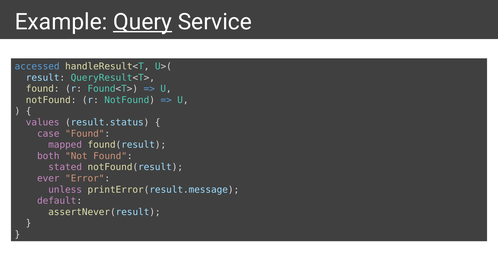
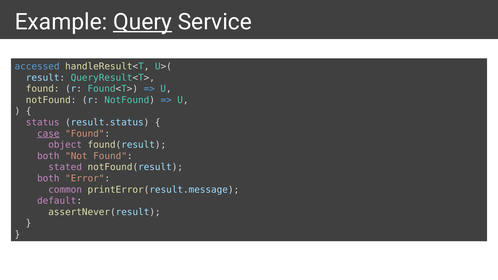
values: values -> status
case underline: none -> present
mapped: mapped -> object
ever at (48, 179): ever -> both
unless: unless -> common
